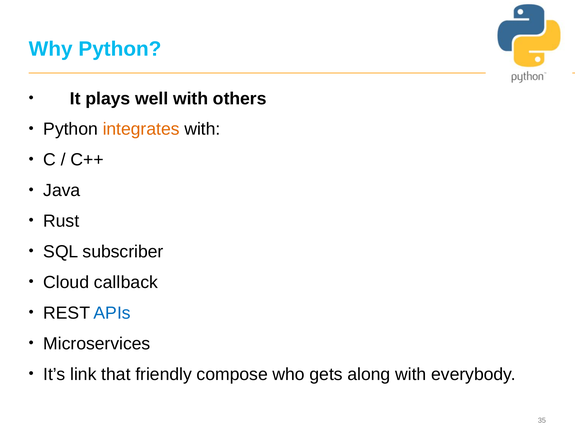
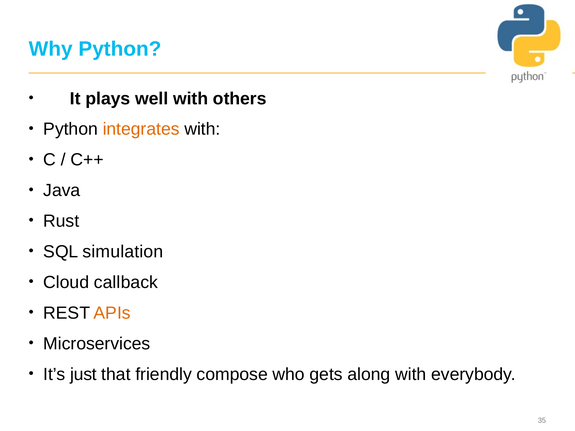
subscriber: subscriber -> simulation
APIs colour: blue -> orange
link: link -> just
